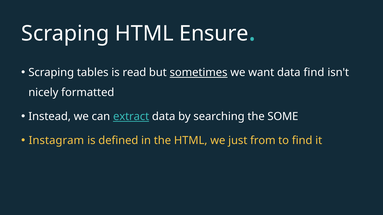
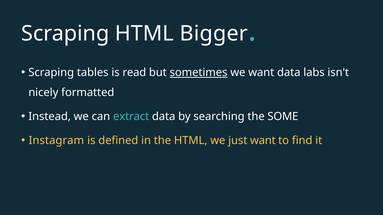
Ensure: Ensure -> Bigger
data find: find -> labs
extract underline: present -> none
just from: from -> want
